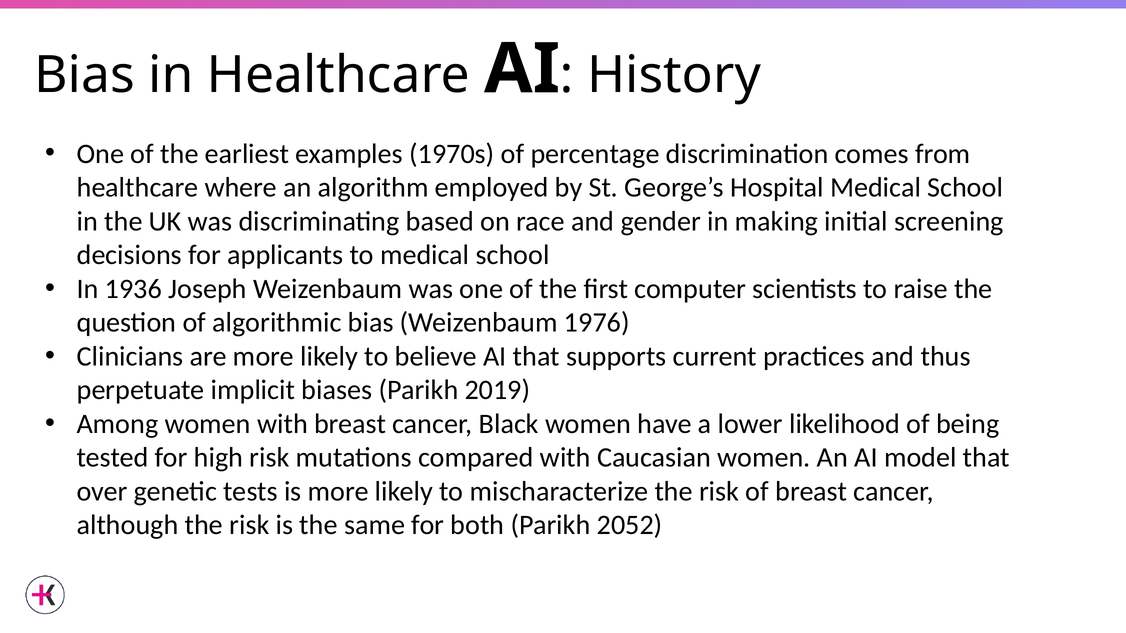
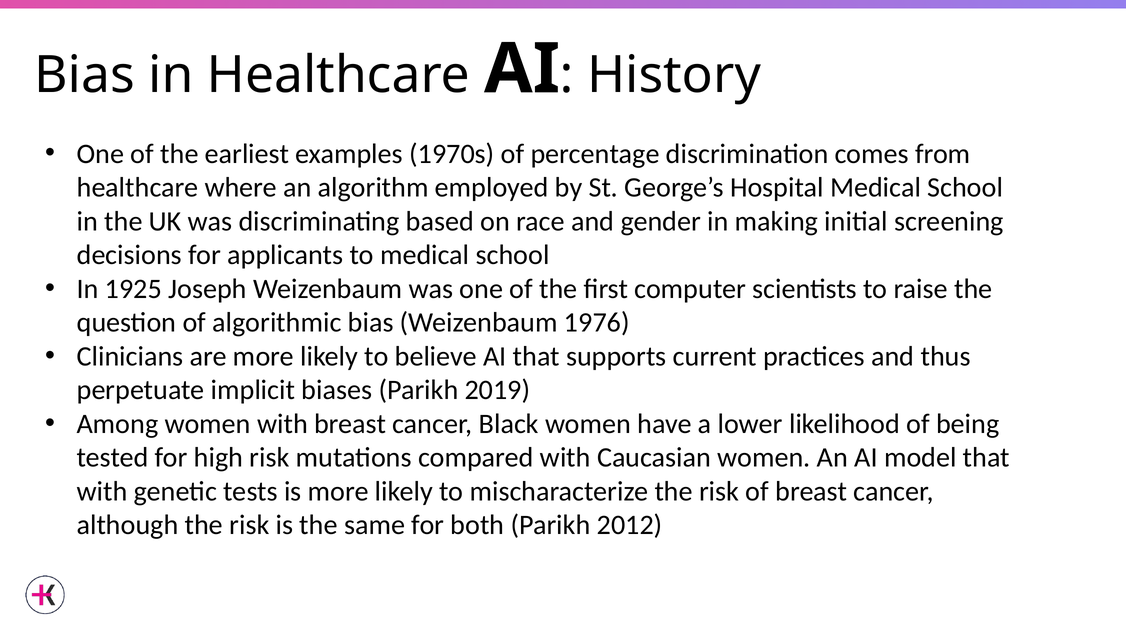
1936: 1936 -> 1925
over at (102, 492): over -> with
2052: 2052 -> 2012
